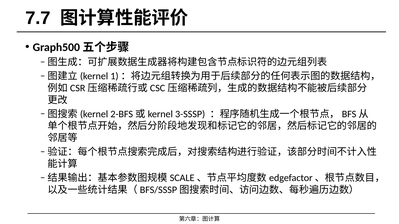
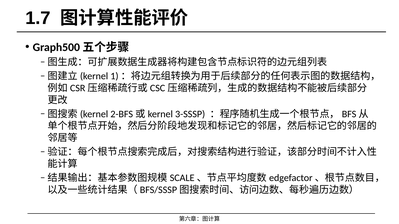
7.7: 7.7 -> 1.7
